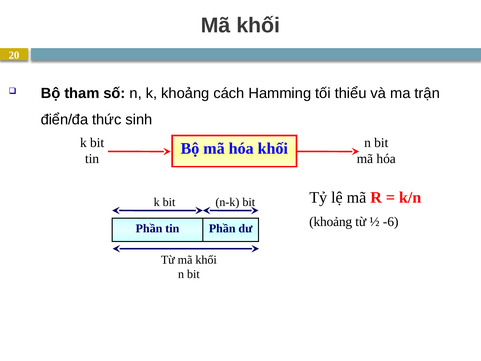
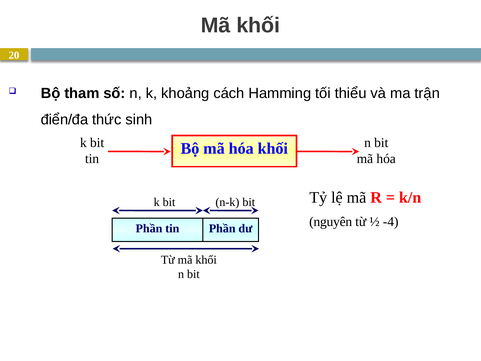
khoảng at (331, 222): khoảng -> nguyên
-6: -6 -> -4
